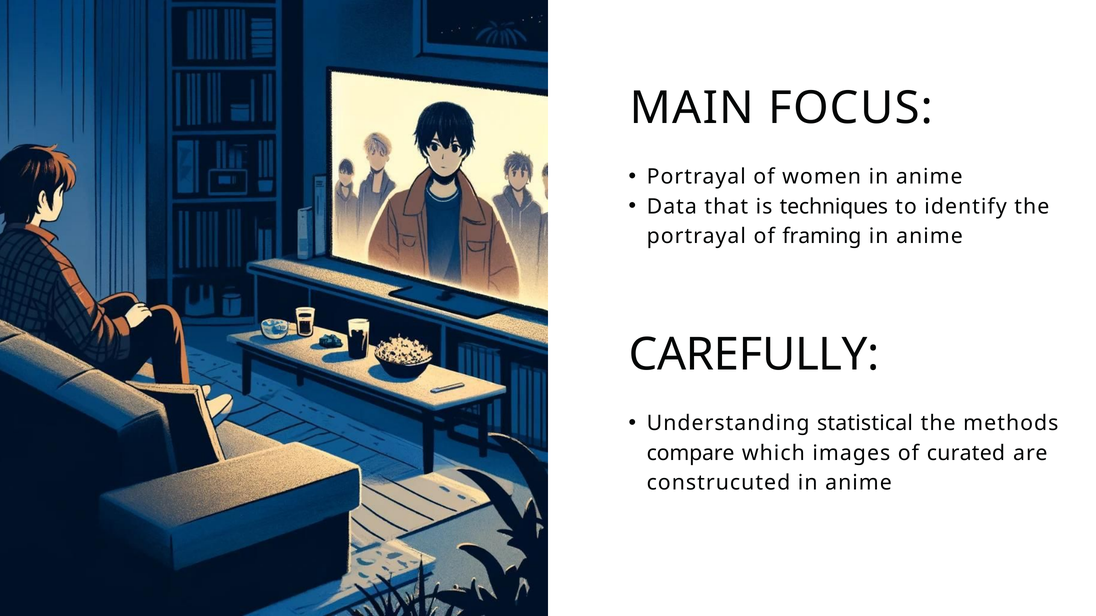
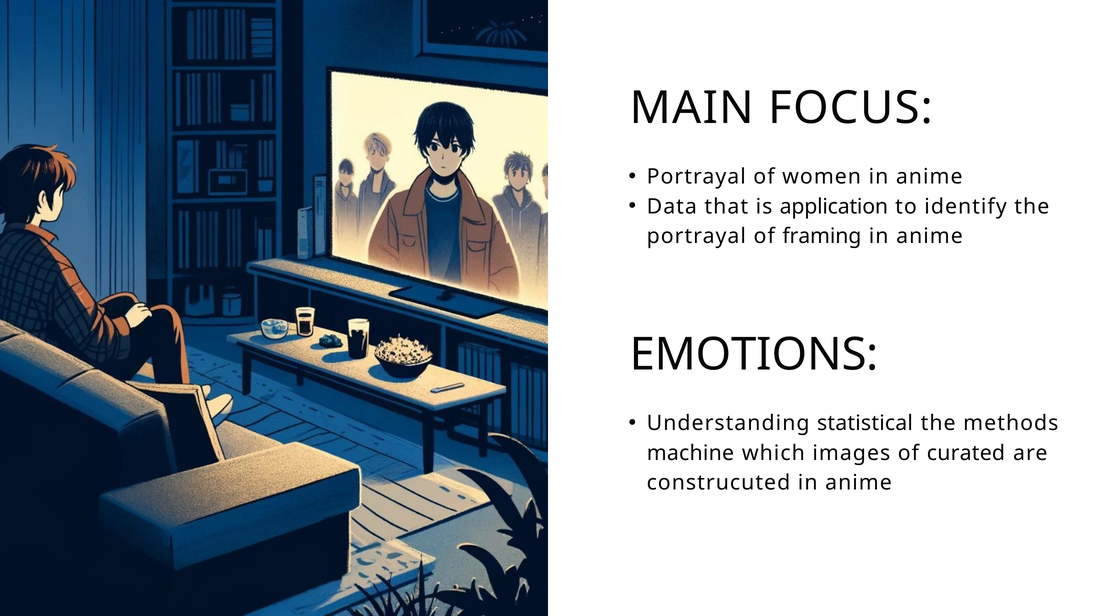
techniques: techniques -> application
CAREFULLY: CAREFULLY -> EMOTIONS
compare: compare -> machine
